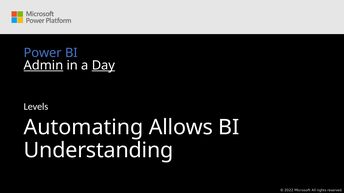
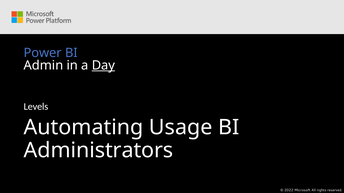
Admin underline: present -> none
Allows: Allows -> Usage
Understanding: Understanding -> Administrators
